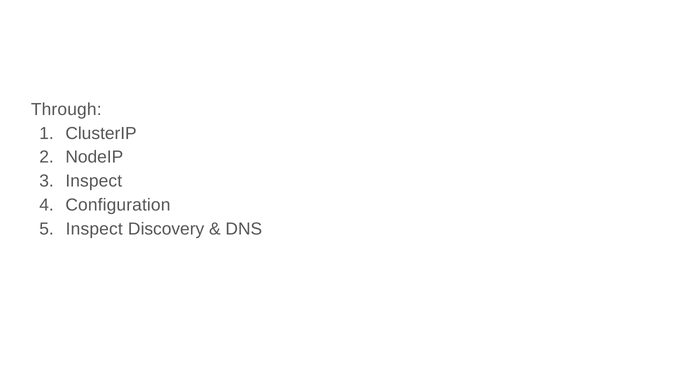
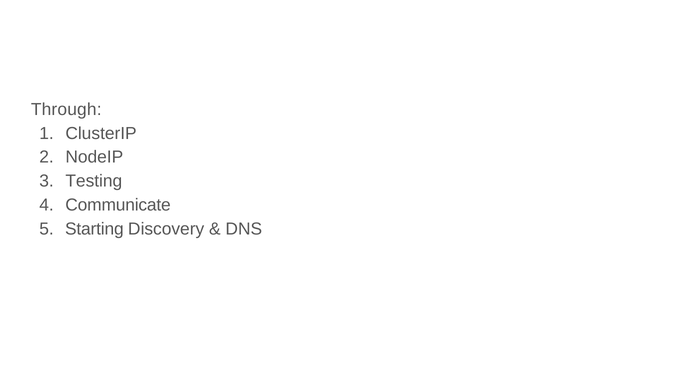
Inspect at (94, 181): Inspect -> Testing
Configuration: Configuration -> Communicate
Inspect at (94, 229): Inspect -> Starting
